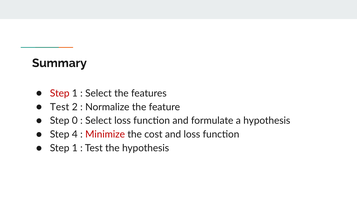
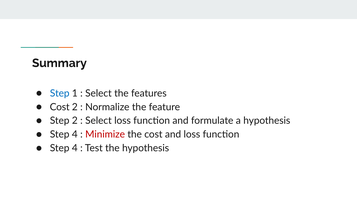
Step at (60, 93) colour: red -> blue
Test at (60, 107): Test -> Cost
Step 0: 0 -> 2
1 at (75, 148): 1 -> 4
